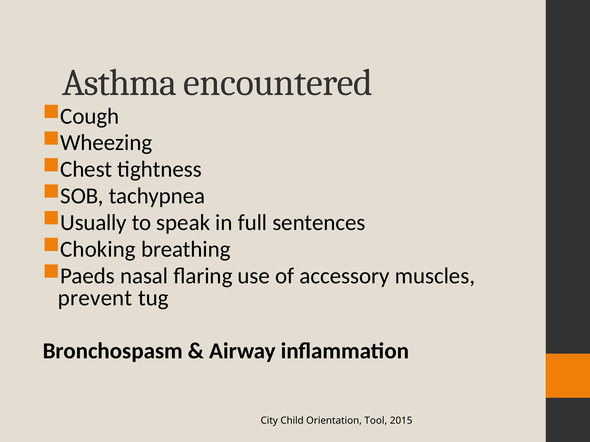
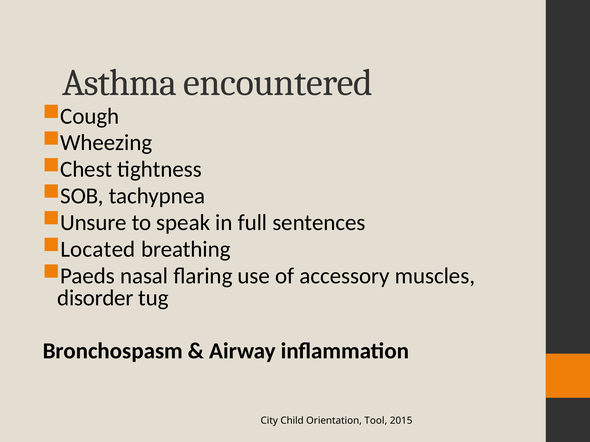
Usually: Usually -> Unsure
Choking: Choking -> Located
prevent: prevent -> disorder
